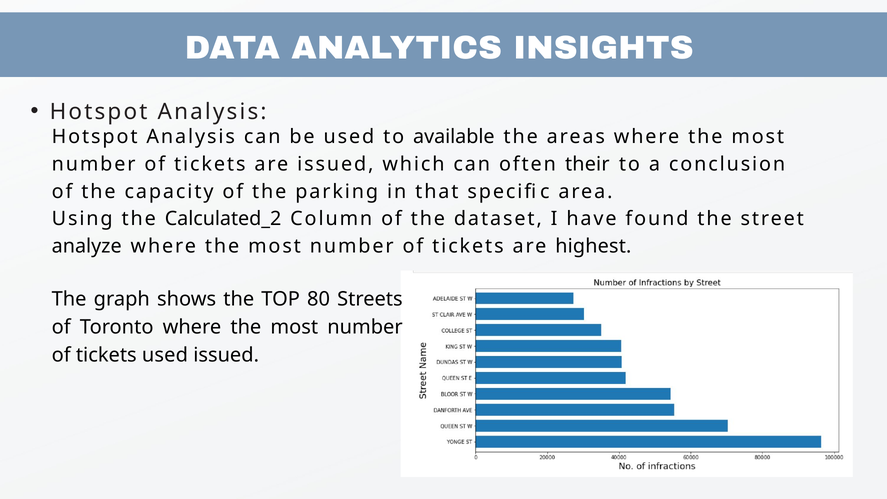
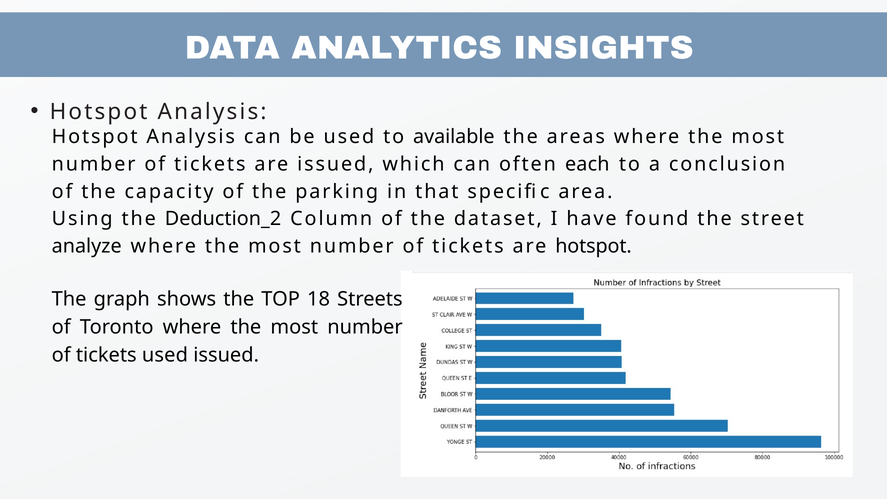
their: their -> each
Calculated_2: Calculated_2 -> Deduction_2
are highest: highest -> hotspot
80: 80 -> 18
